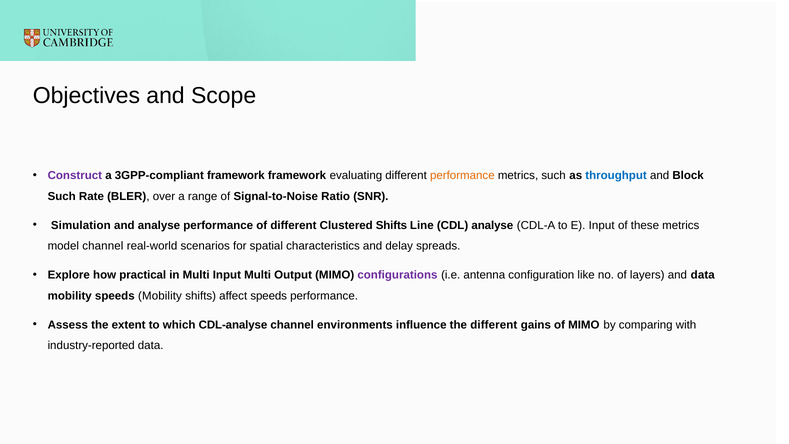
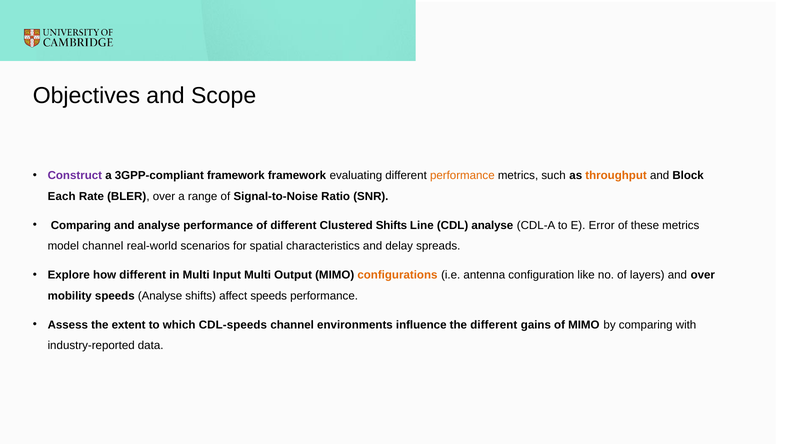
throughput colour: blue -> orange
Such at (62, 196): Such -> Each
Simulation at (81, 225): Simulation -> Comparing
E Input: Input -> Error
how practical: practical -> different
configurations colour: purple -> orange
and data: data -> over
speeds Mobility: Mobility -> Analyse
CDL-analyse: CDL-analyse -> CDL-speeds
